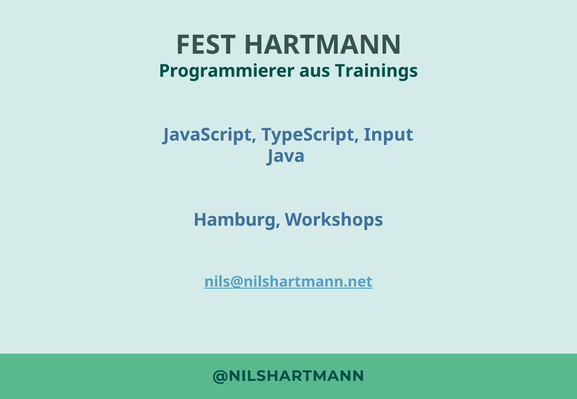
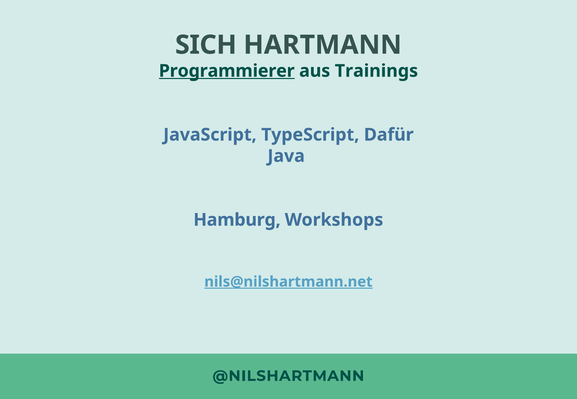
FEST: FEST -> SICH
Programmierer underline: none -> present
Input: Input -> Dafür
